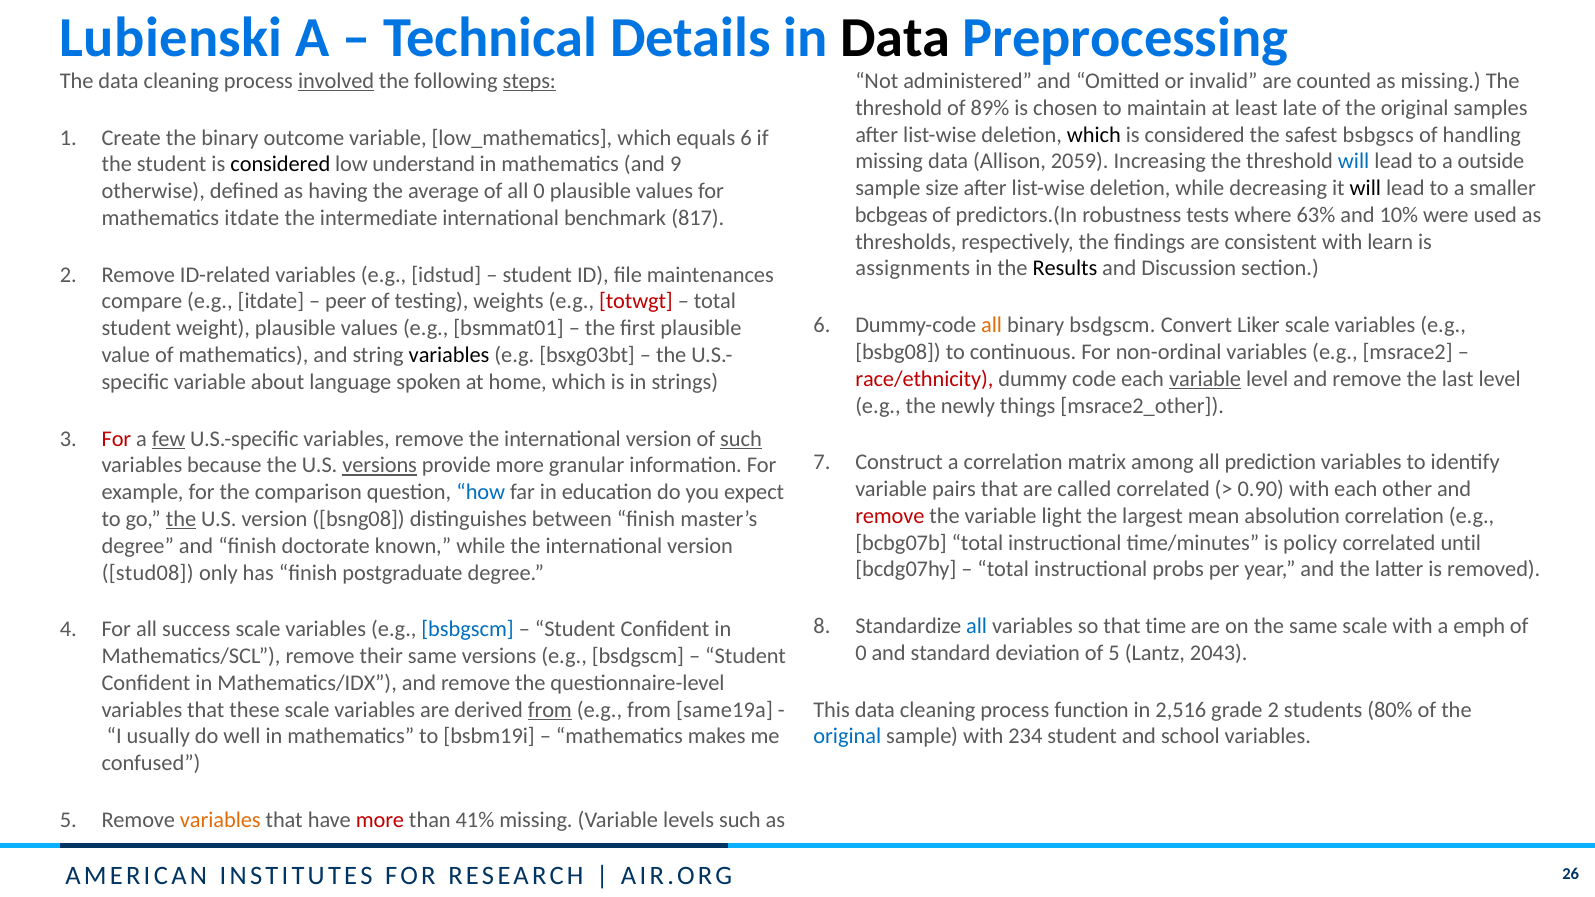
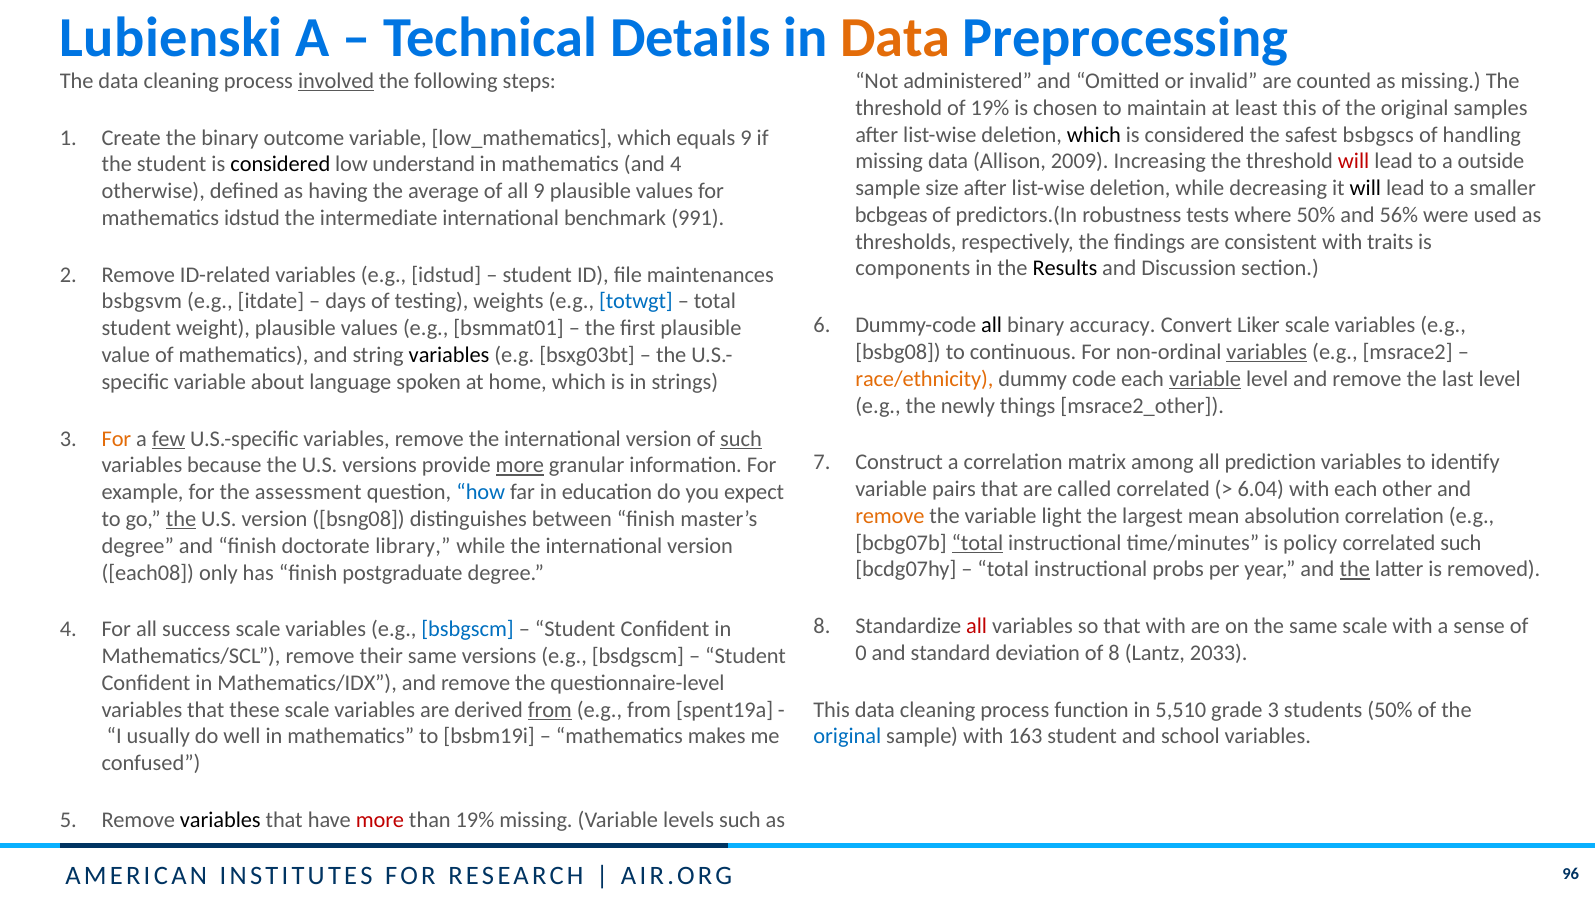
Data at (895, 38) colour: black -> orange
steps underline: present -> none
of 89%: 89% -> 19%
least late: late -> this
equals 6: 6 -> 9
2059: 2059 -> 2009
will at (1354, 161) colour: blue -> red
and 9: 9 -> 4
all 0: 0 -> 9
where 63%: 63% -> 50%
10%: 10% -> 56%
mathematics itdate: itdate -> idstud
817: 817 -> 991
learn: learn -> traits
assignments: assignments -> components
compare: compare -> bsbgsvm
peer: peer -> days
totwgt colour: red -> blue
all at (992, 325) colour: orange -> black
binary bsdgscm: bsdgscm -> accuracy
variables at (1267, 352) underline: none -> present
race/ethnicity colour: red -> orange
For at (116, 439) colour: red -> orange
versions at (380, 466) underline: present -> none
more at (520, 466) underline: none -> present
0.90: 0.90 -> 6.04
comparison: comparison -> assessment
remove at (890, 516) colour: red -> orange
total at (977, 543) underline: none -> present
correlated until: until -> such
known: known -> library
the at (1355, 570) underline: none -> present
stud08: stud08 -> each08
all at (977, 626) colour: blue -> red
that time: time -> with
emph: emph -> sense
of 5: 5 -> 8
2043: 2043 -> 2033
same19a: same19a -> spent19a
2,516: 2,516 -> 5,510
grade 2: 2 -> 3
students 80%: 80% -> 50%
234: 234 -> 163
variables at (220, 820) colour: orange -> black
than 41%: 41% -> 19%
26: 26 -> 96
